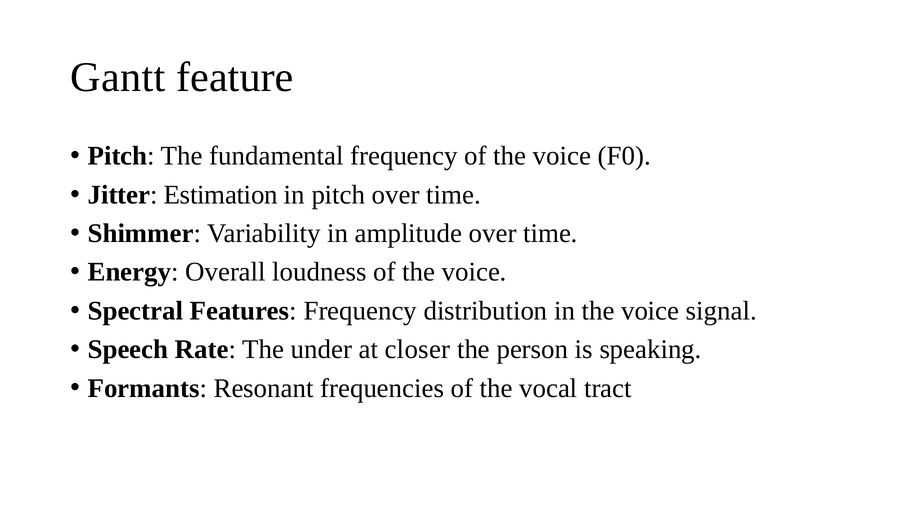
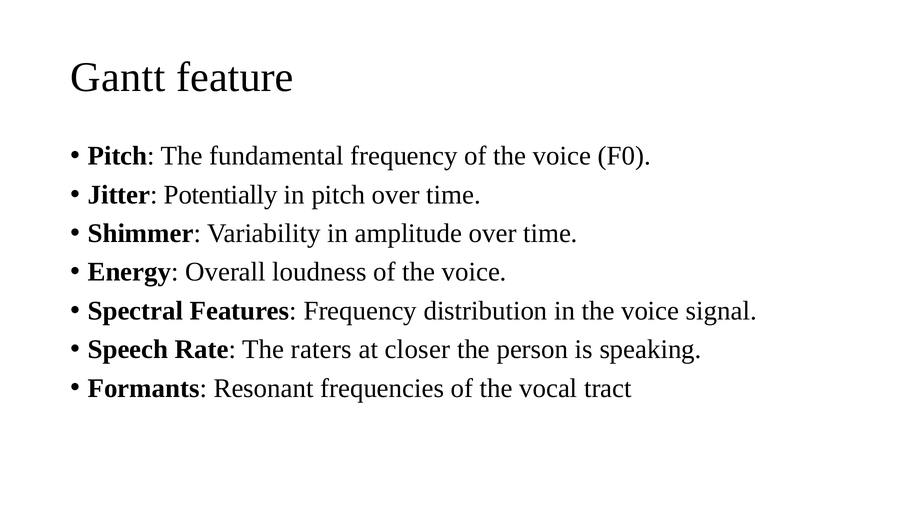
Estimation: Estimation -> Potentially
under: under -> raters
